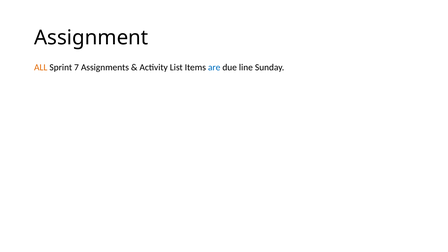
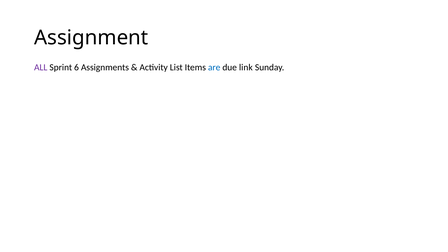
ALL colour: orange -> purple
7: 7 -> 6
line: line -> link
